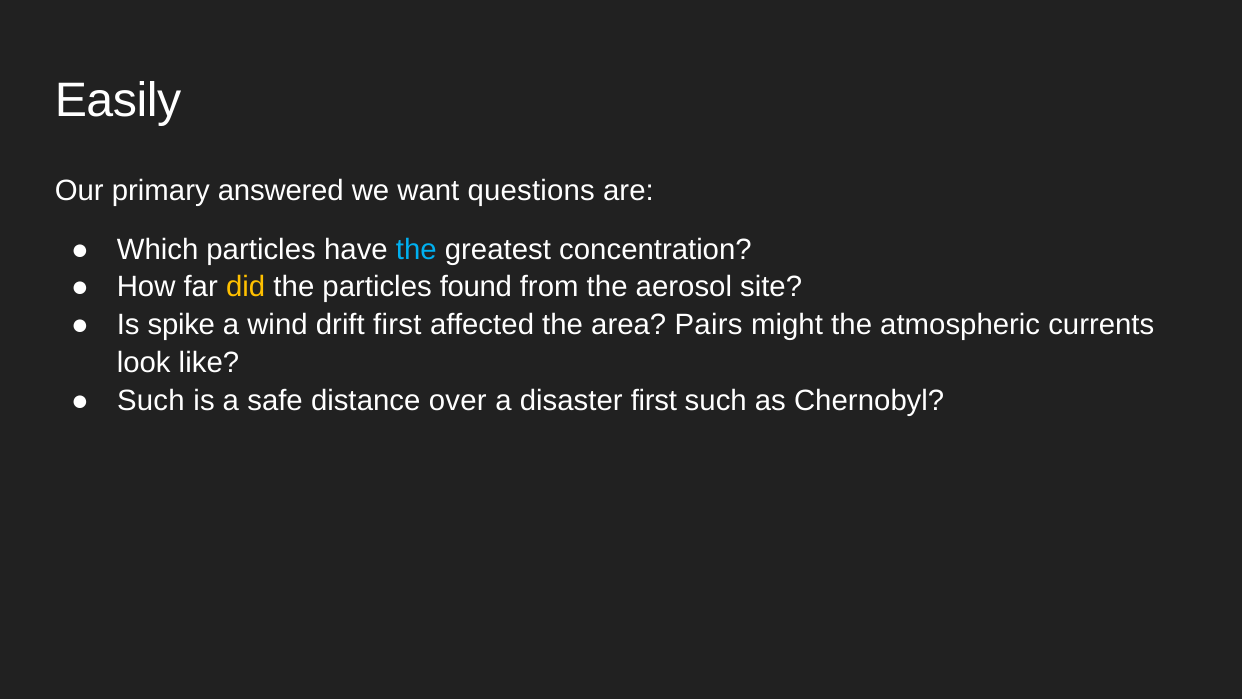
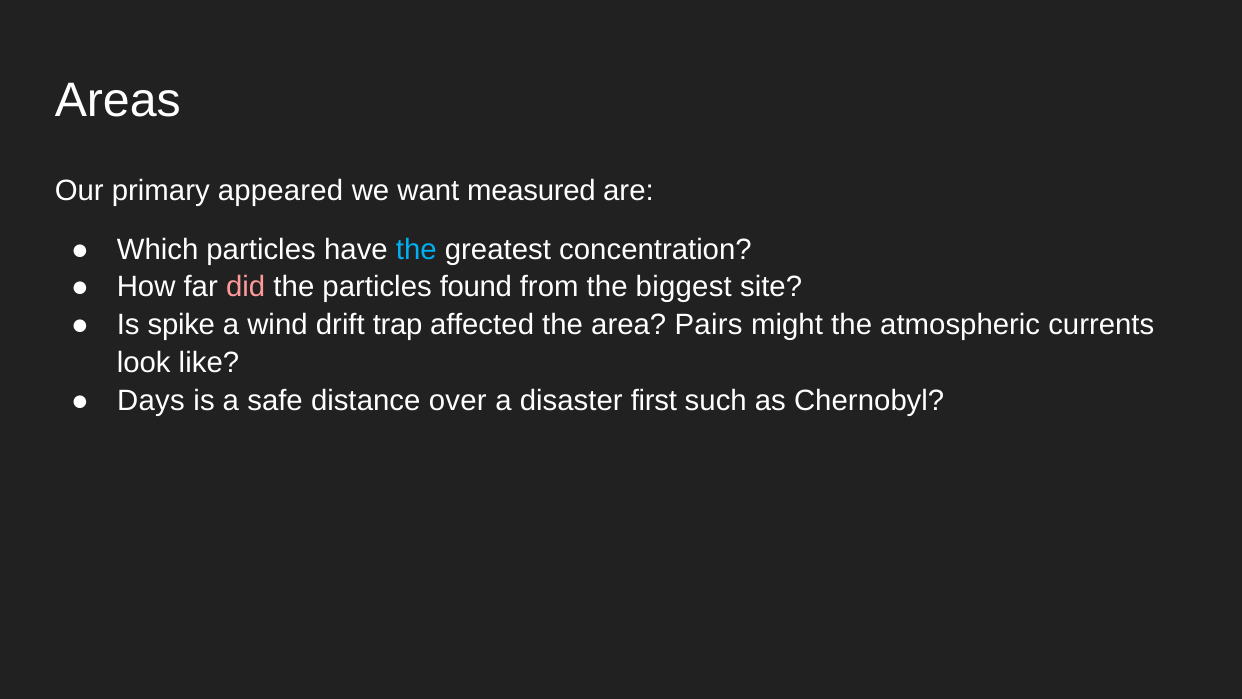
Easily: Easily -> Areas
answered: answered -> appeared
questions: questions -> measured
did colour: yellow -> pink
aerosol: aerosol -> biggest
drift first: first -> trap
Such at (151, 401): Such -> Days
